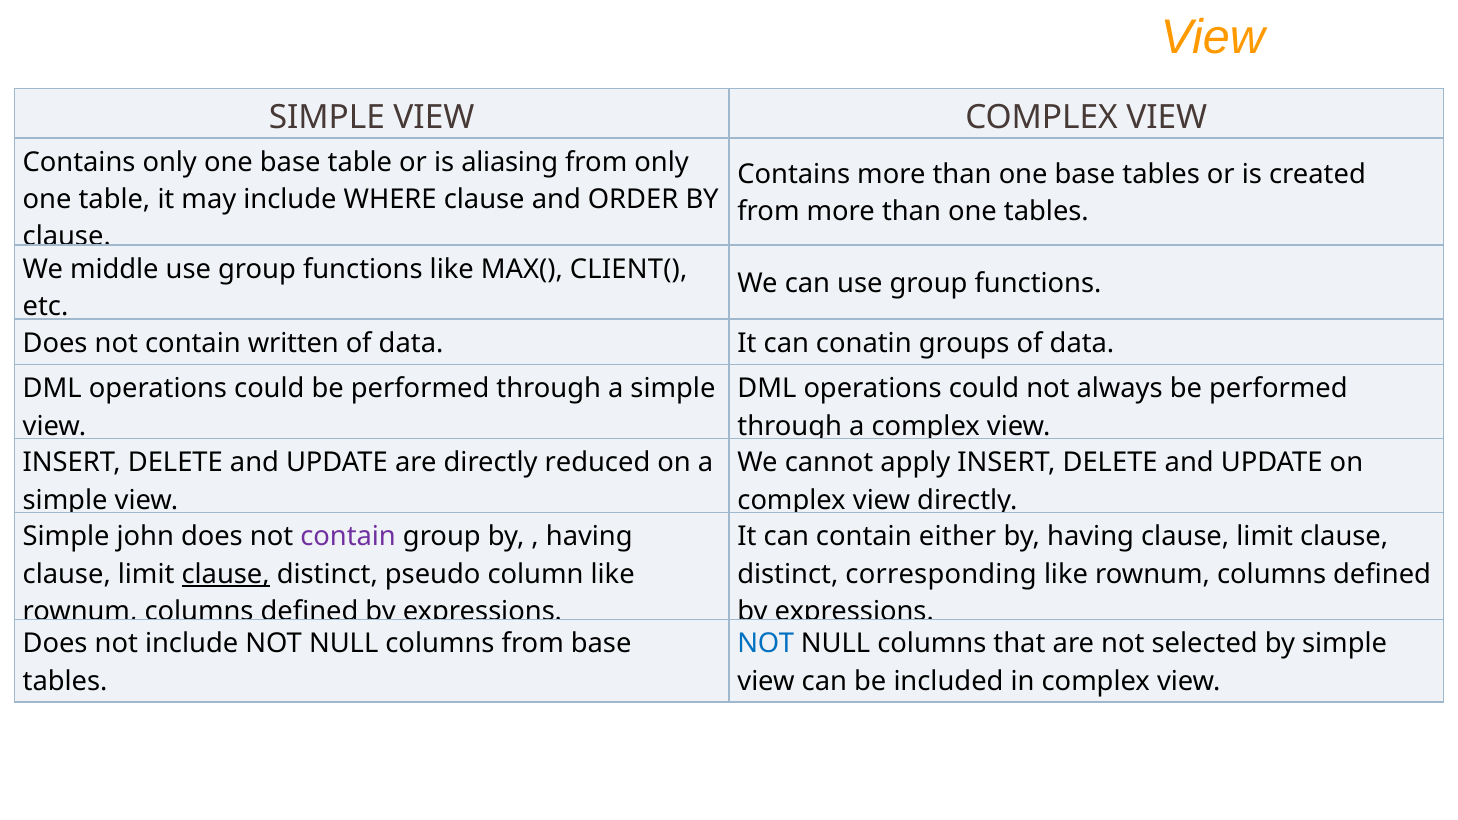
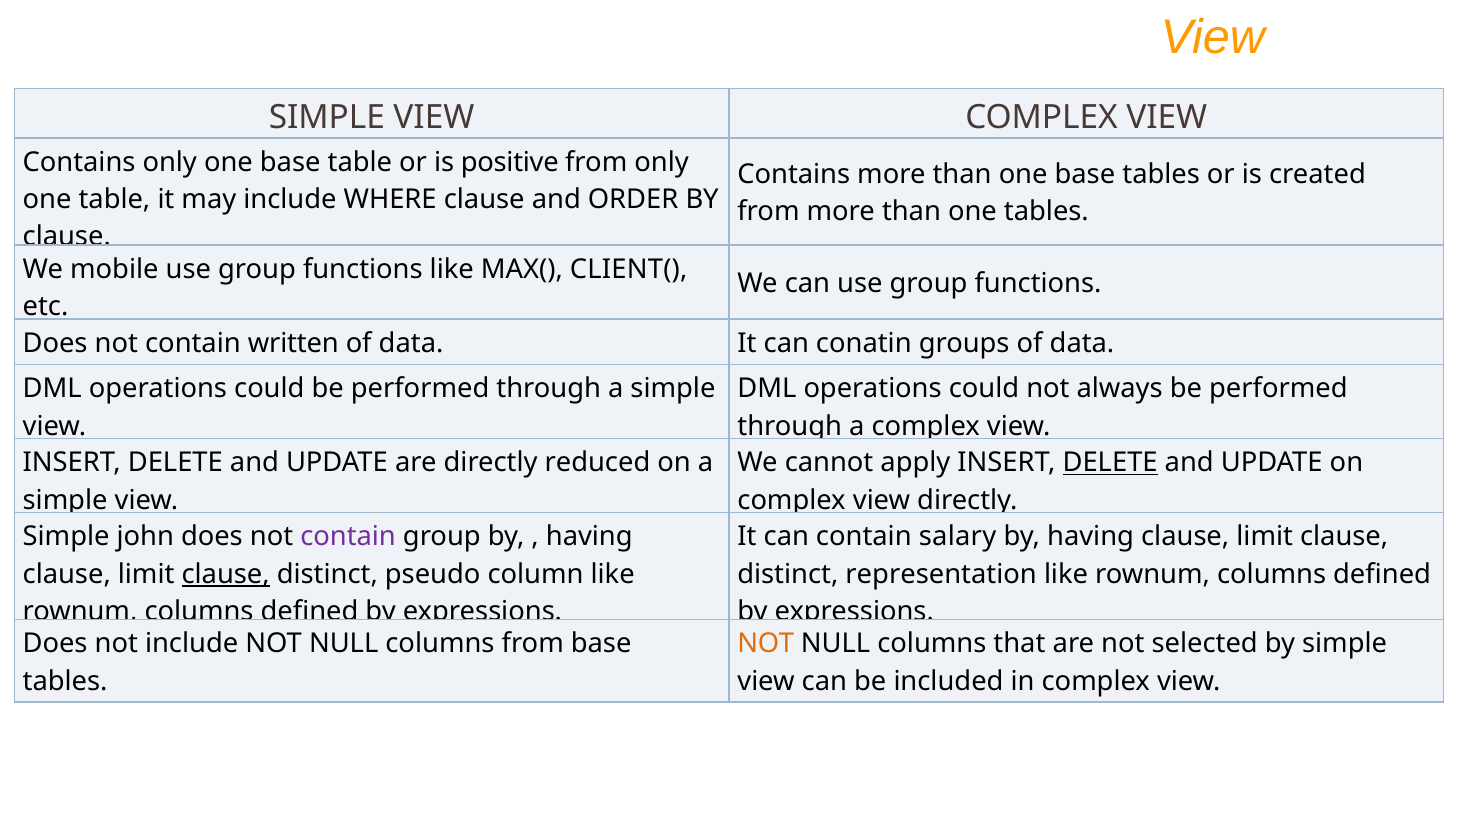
aliasing: aliasing -> positive
middle: middle -> mobile
DELETE at (1110, 463) underline: none -> present
either: either -> salary
corresponding: corresponding -> representation
NOT at (766, 644) colour: blue -> orange
